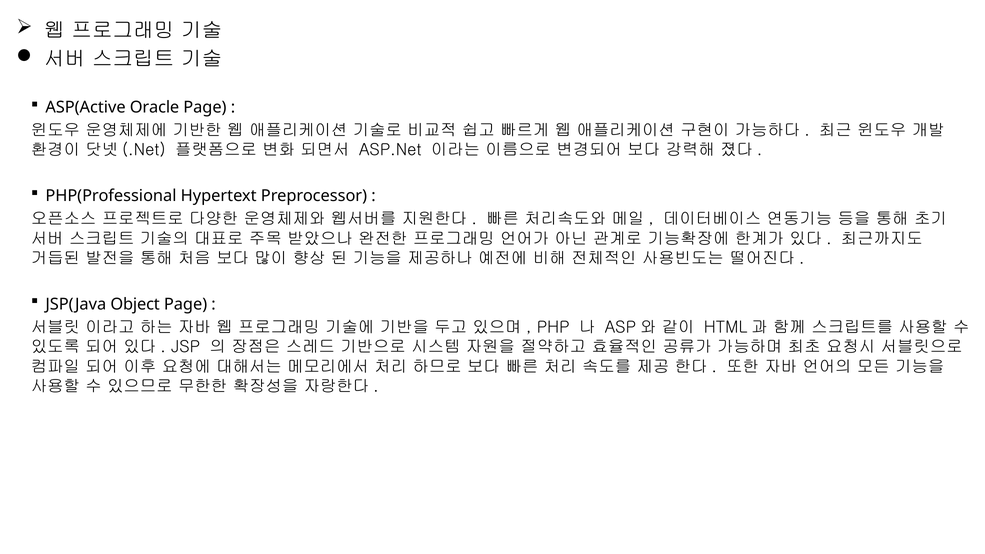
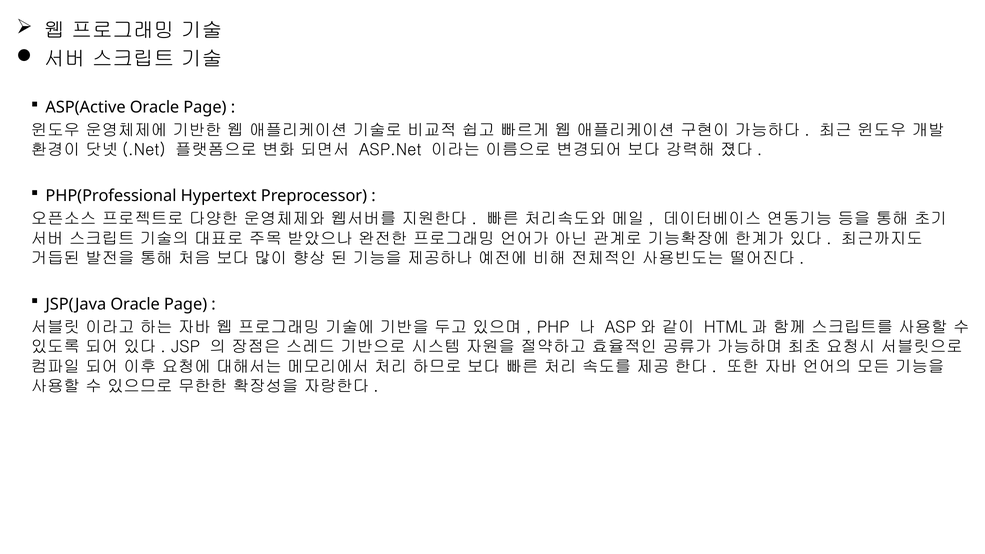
JSP(Java Object: Object -> Oracle
